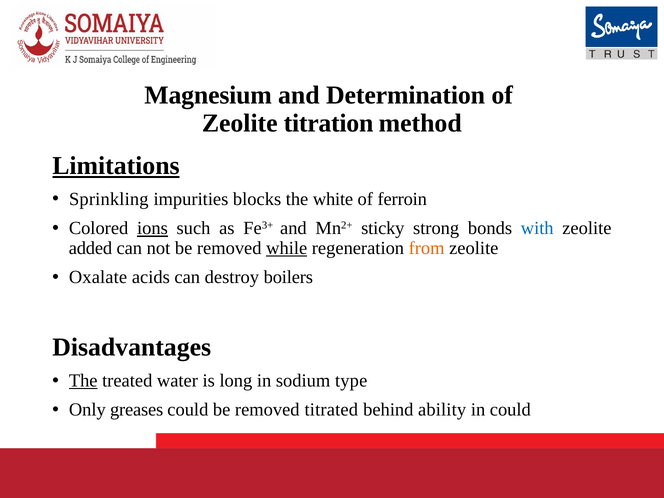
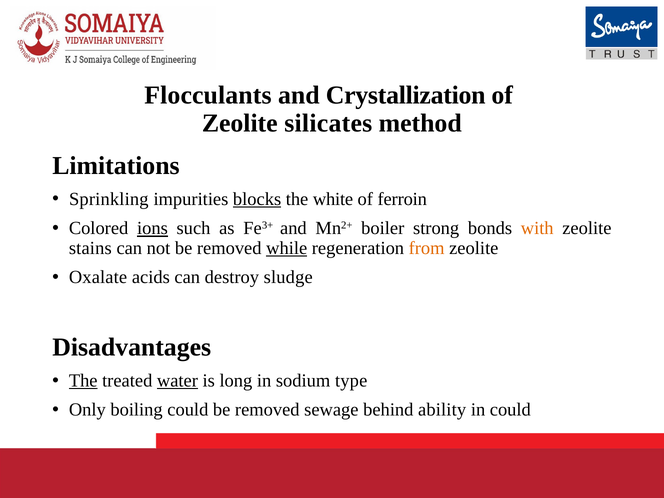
Magnesium: Magnesium -> Flocculants
Determination: Determination -> Crystallization
titration: titration -> silicates
Limitations underline: present -> none
blocks underline: none -> present
sticky: sticky -> boiler
with colour: blue -> orange
added: added -> stains
boilers: boilers -> sludge
water underline: none -> present
greases: greases -> boiling
titrated: titrated -> sewage
